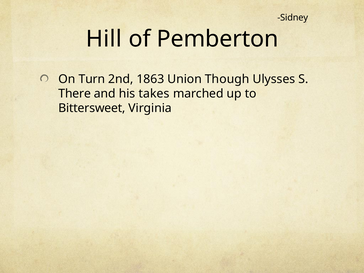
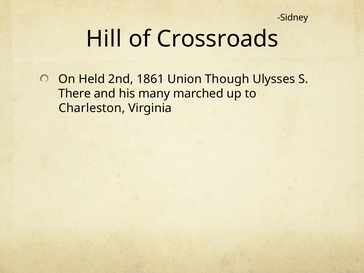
Pemberton: Pemberton -> Crossroads
Turn: Turn -> Held
1863: 1863 -> 1861
takes: takes -> many
Bittersweet: Bittersweet -> Charleston
